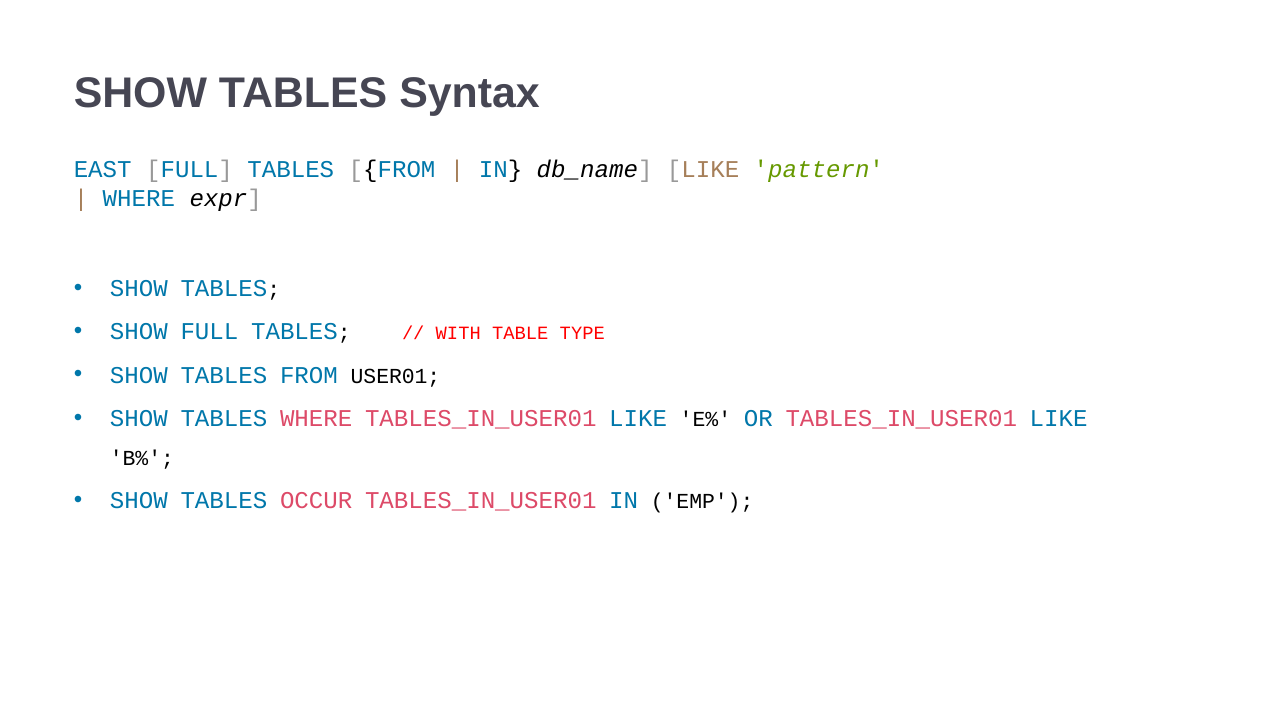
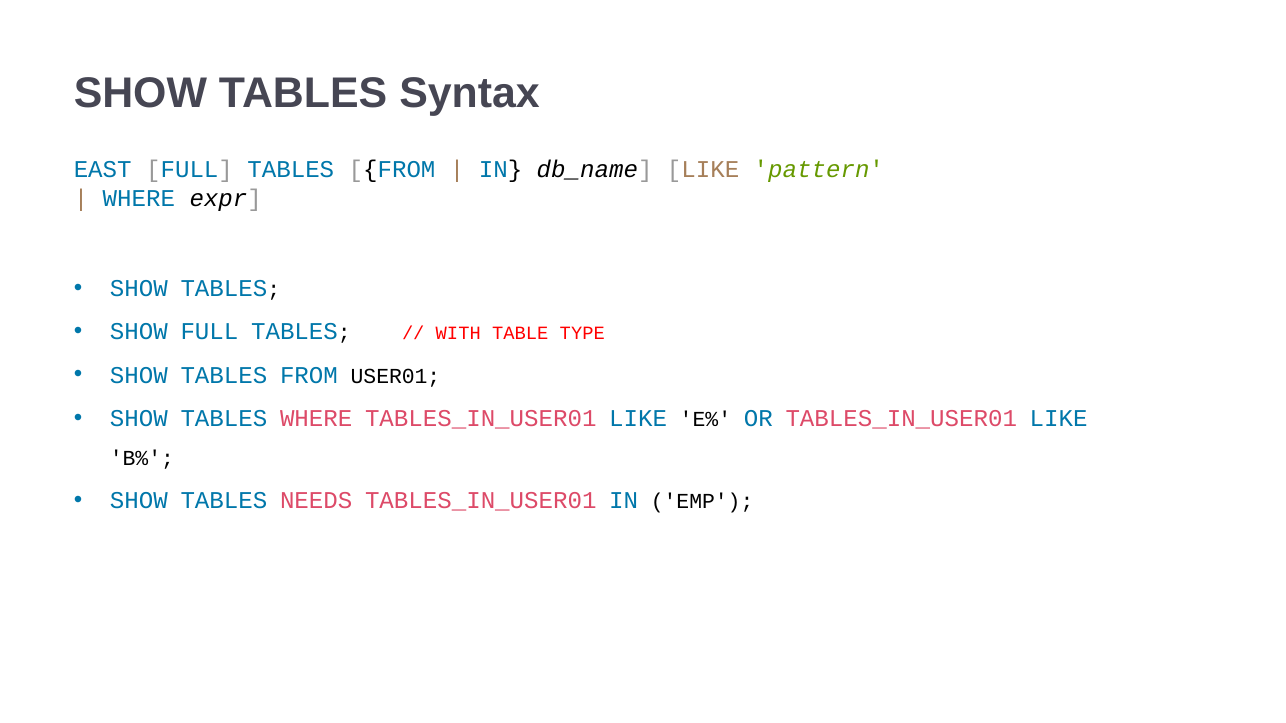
OCCUR: OCCUR -> NEEDS
